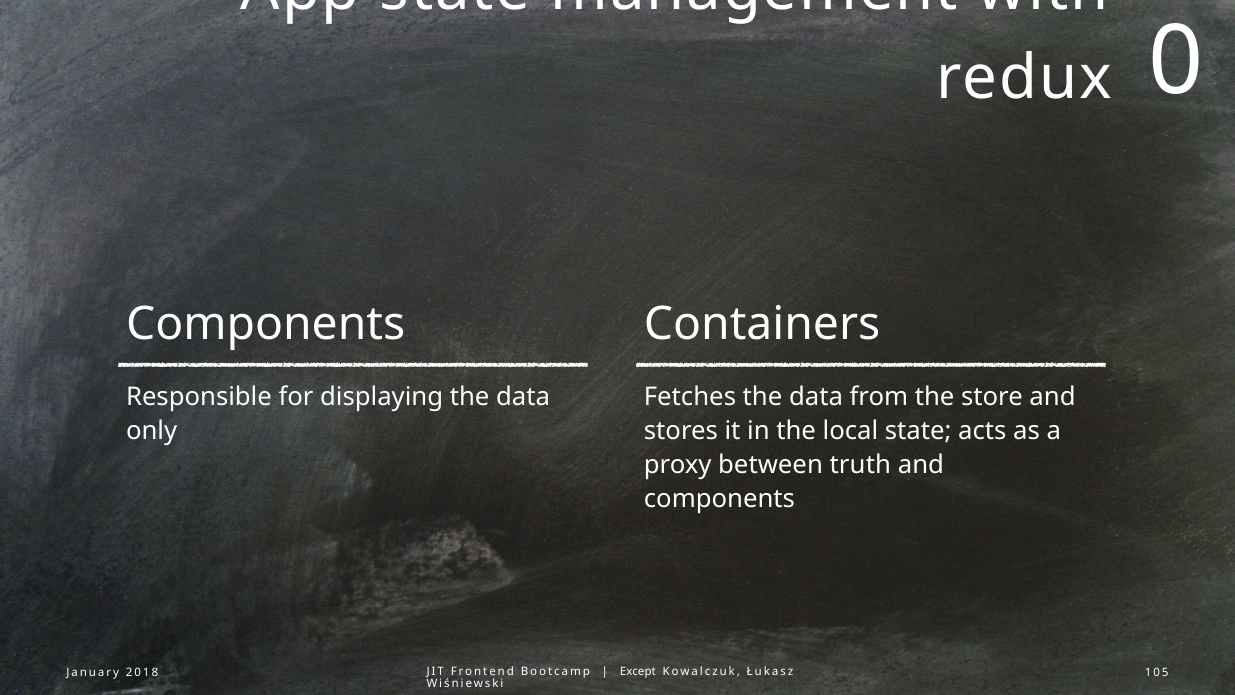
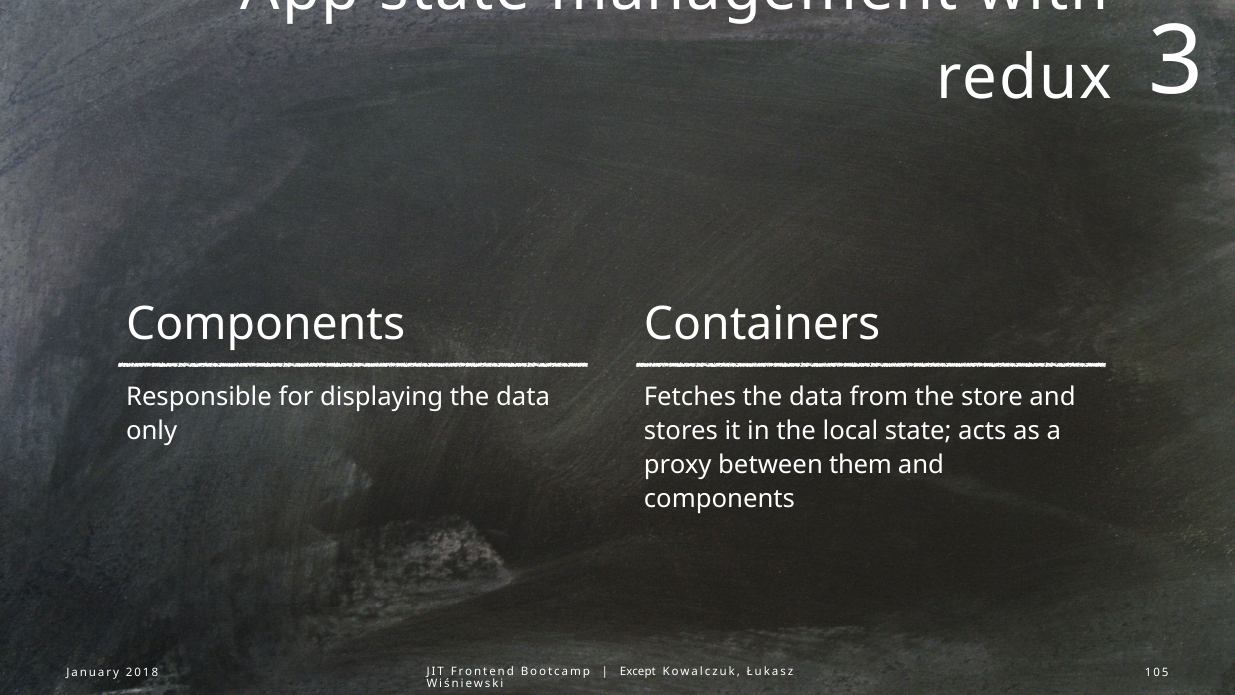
0: 0 -> 3
truth: truth -> them
